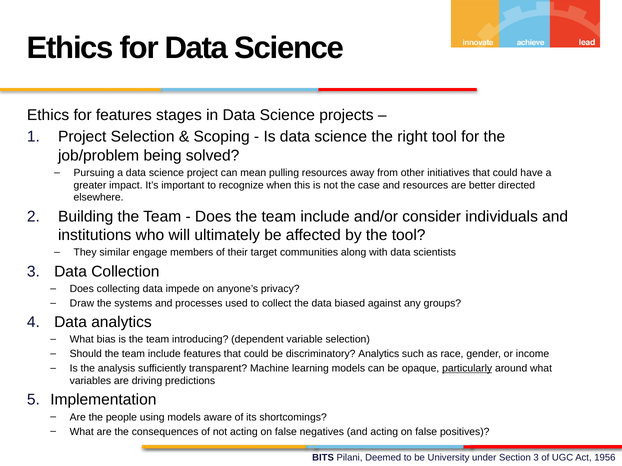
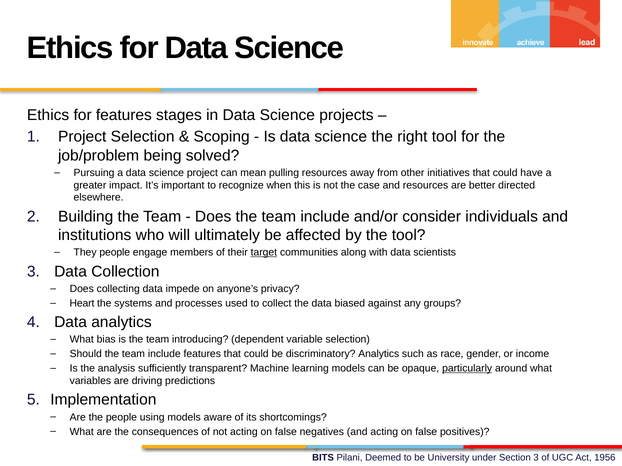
They similar: similar -> people
target underline: none -> present
Draw: Draw -> Heart
